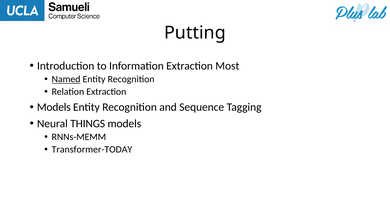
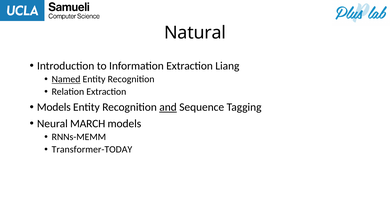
Putting: Putting -> Natural
Most: Most -> Liang
and underline: none -> present
THINGS: THINGS -> MARCH
